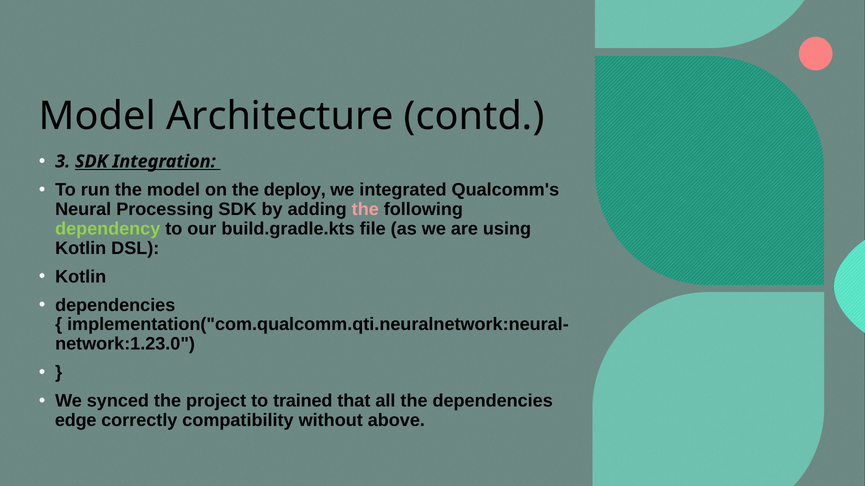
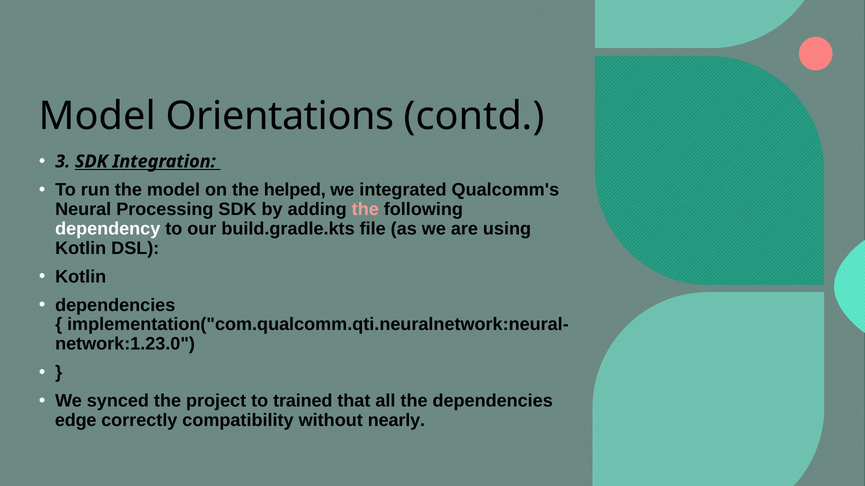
Architecture: Architecture -> Orientations
deploy: deploy -> helped
dependency colour: light green -> white
above: above -> nearly
